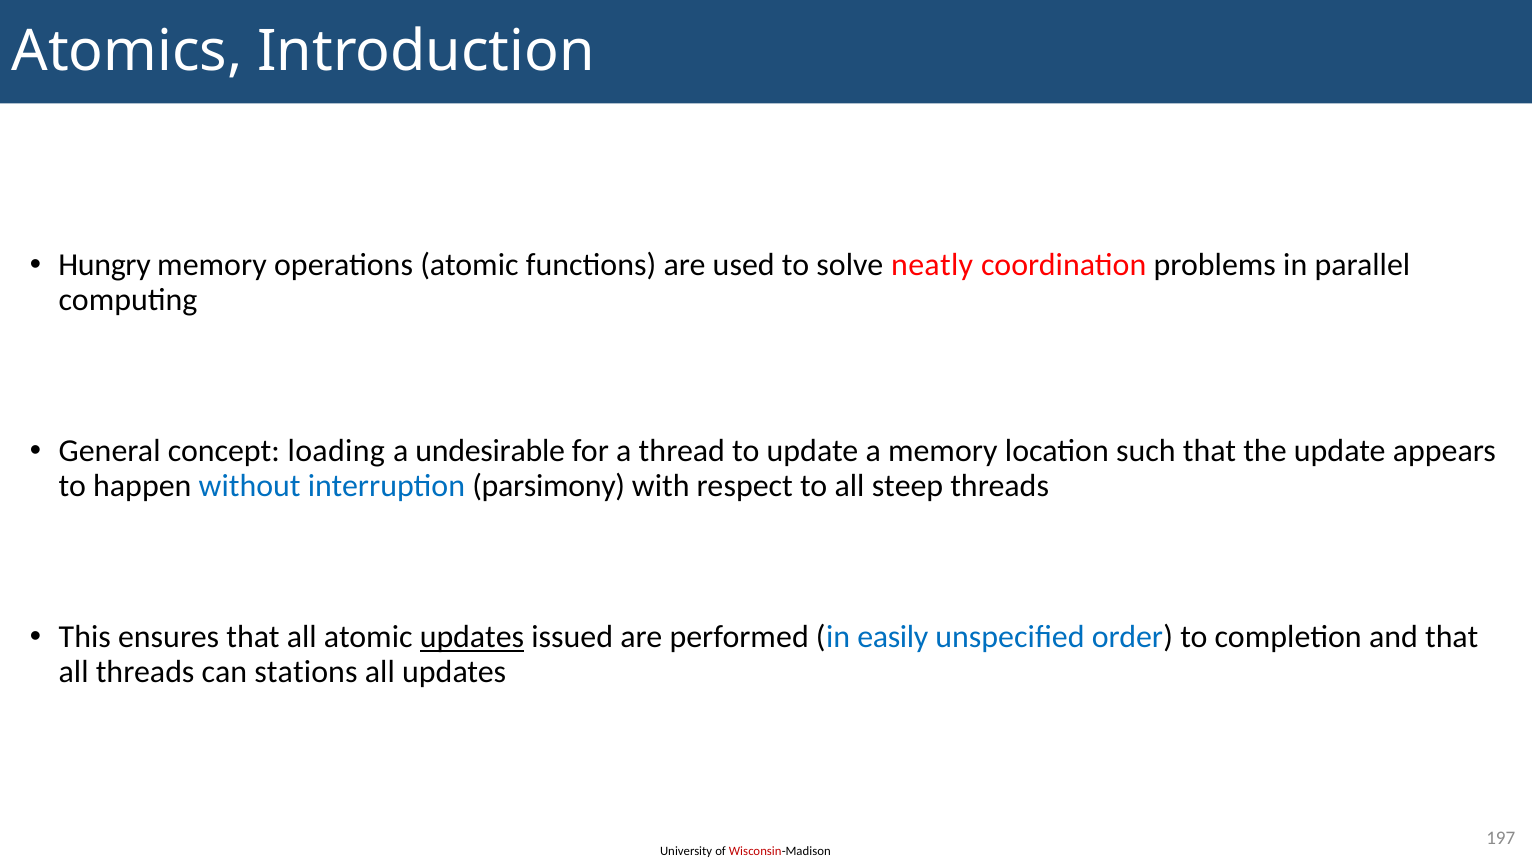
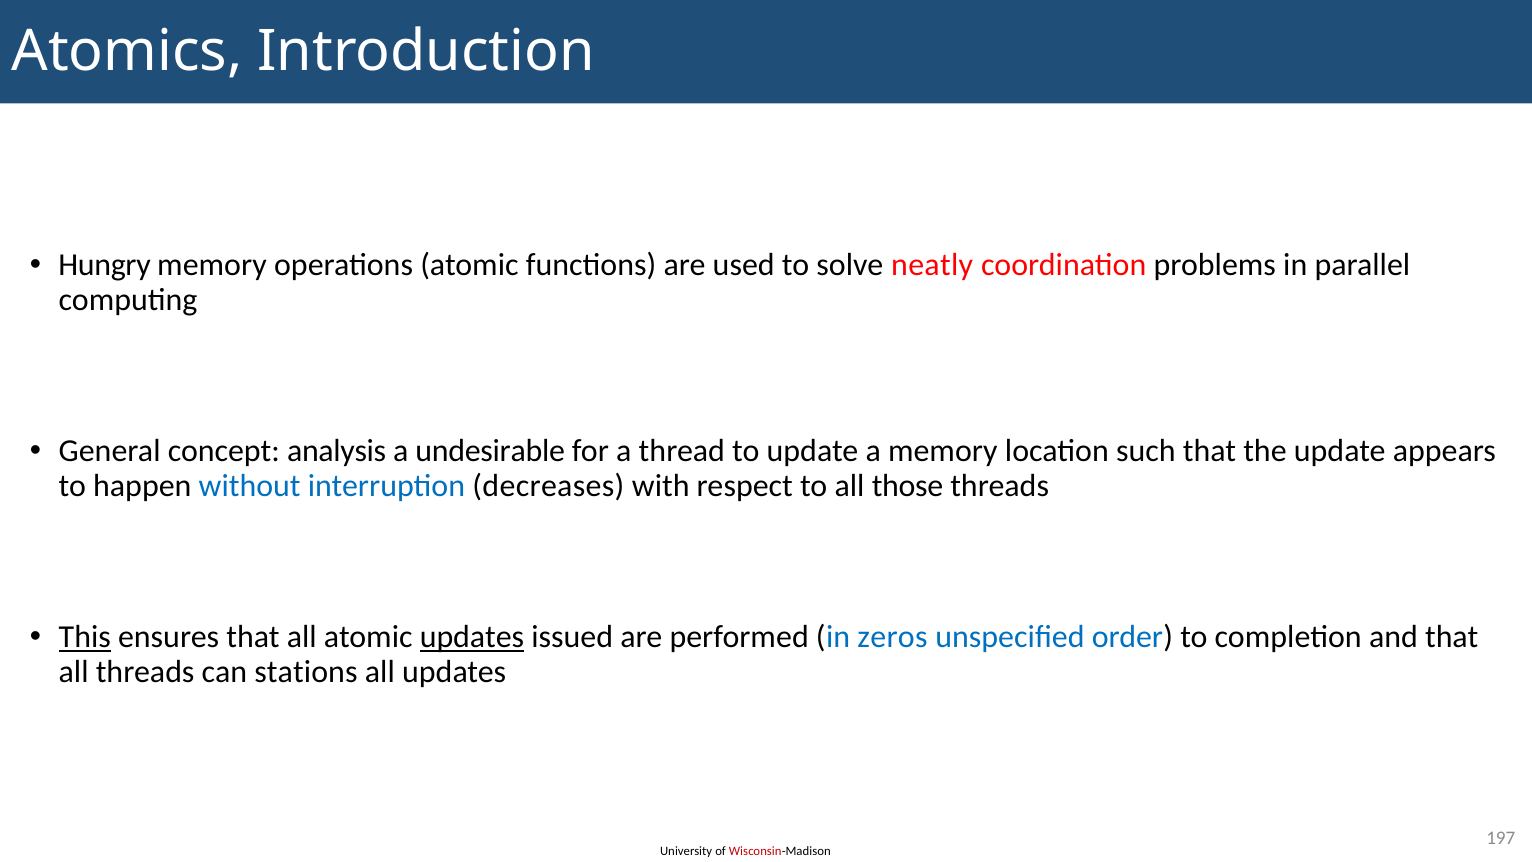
loading: loading -> analysis
parsimony: parsimony -> decreases
steep: steep -> those
This underline: none -> present
easily: easily -> zeros
